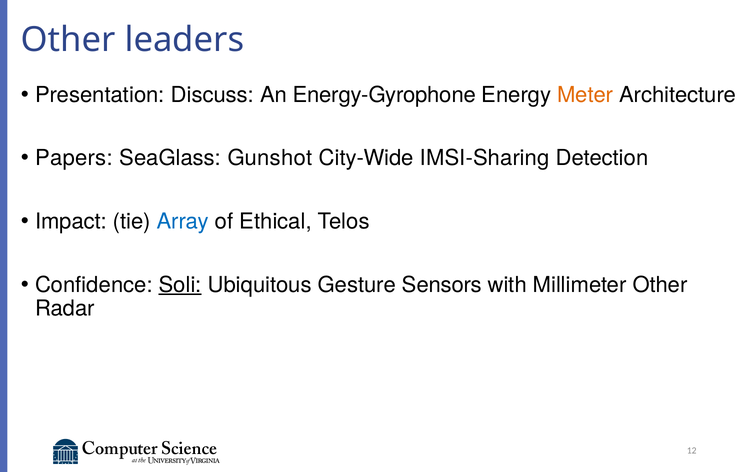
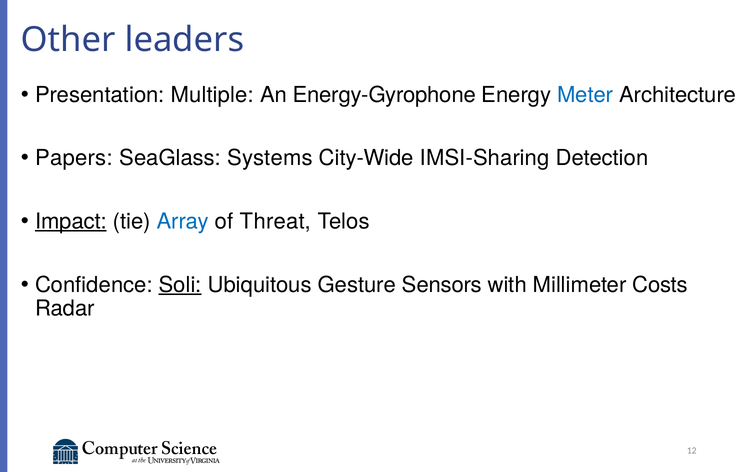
Discuss: Discuss -> Multiple
Meter colour: orange -> blue
Gunshot: Gunshot -> Systems
Impact underline: none -> present
Ethical: Ethical -> Threat
Millimeter Other: Other -> Costs
